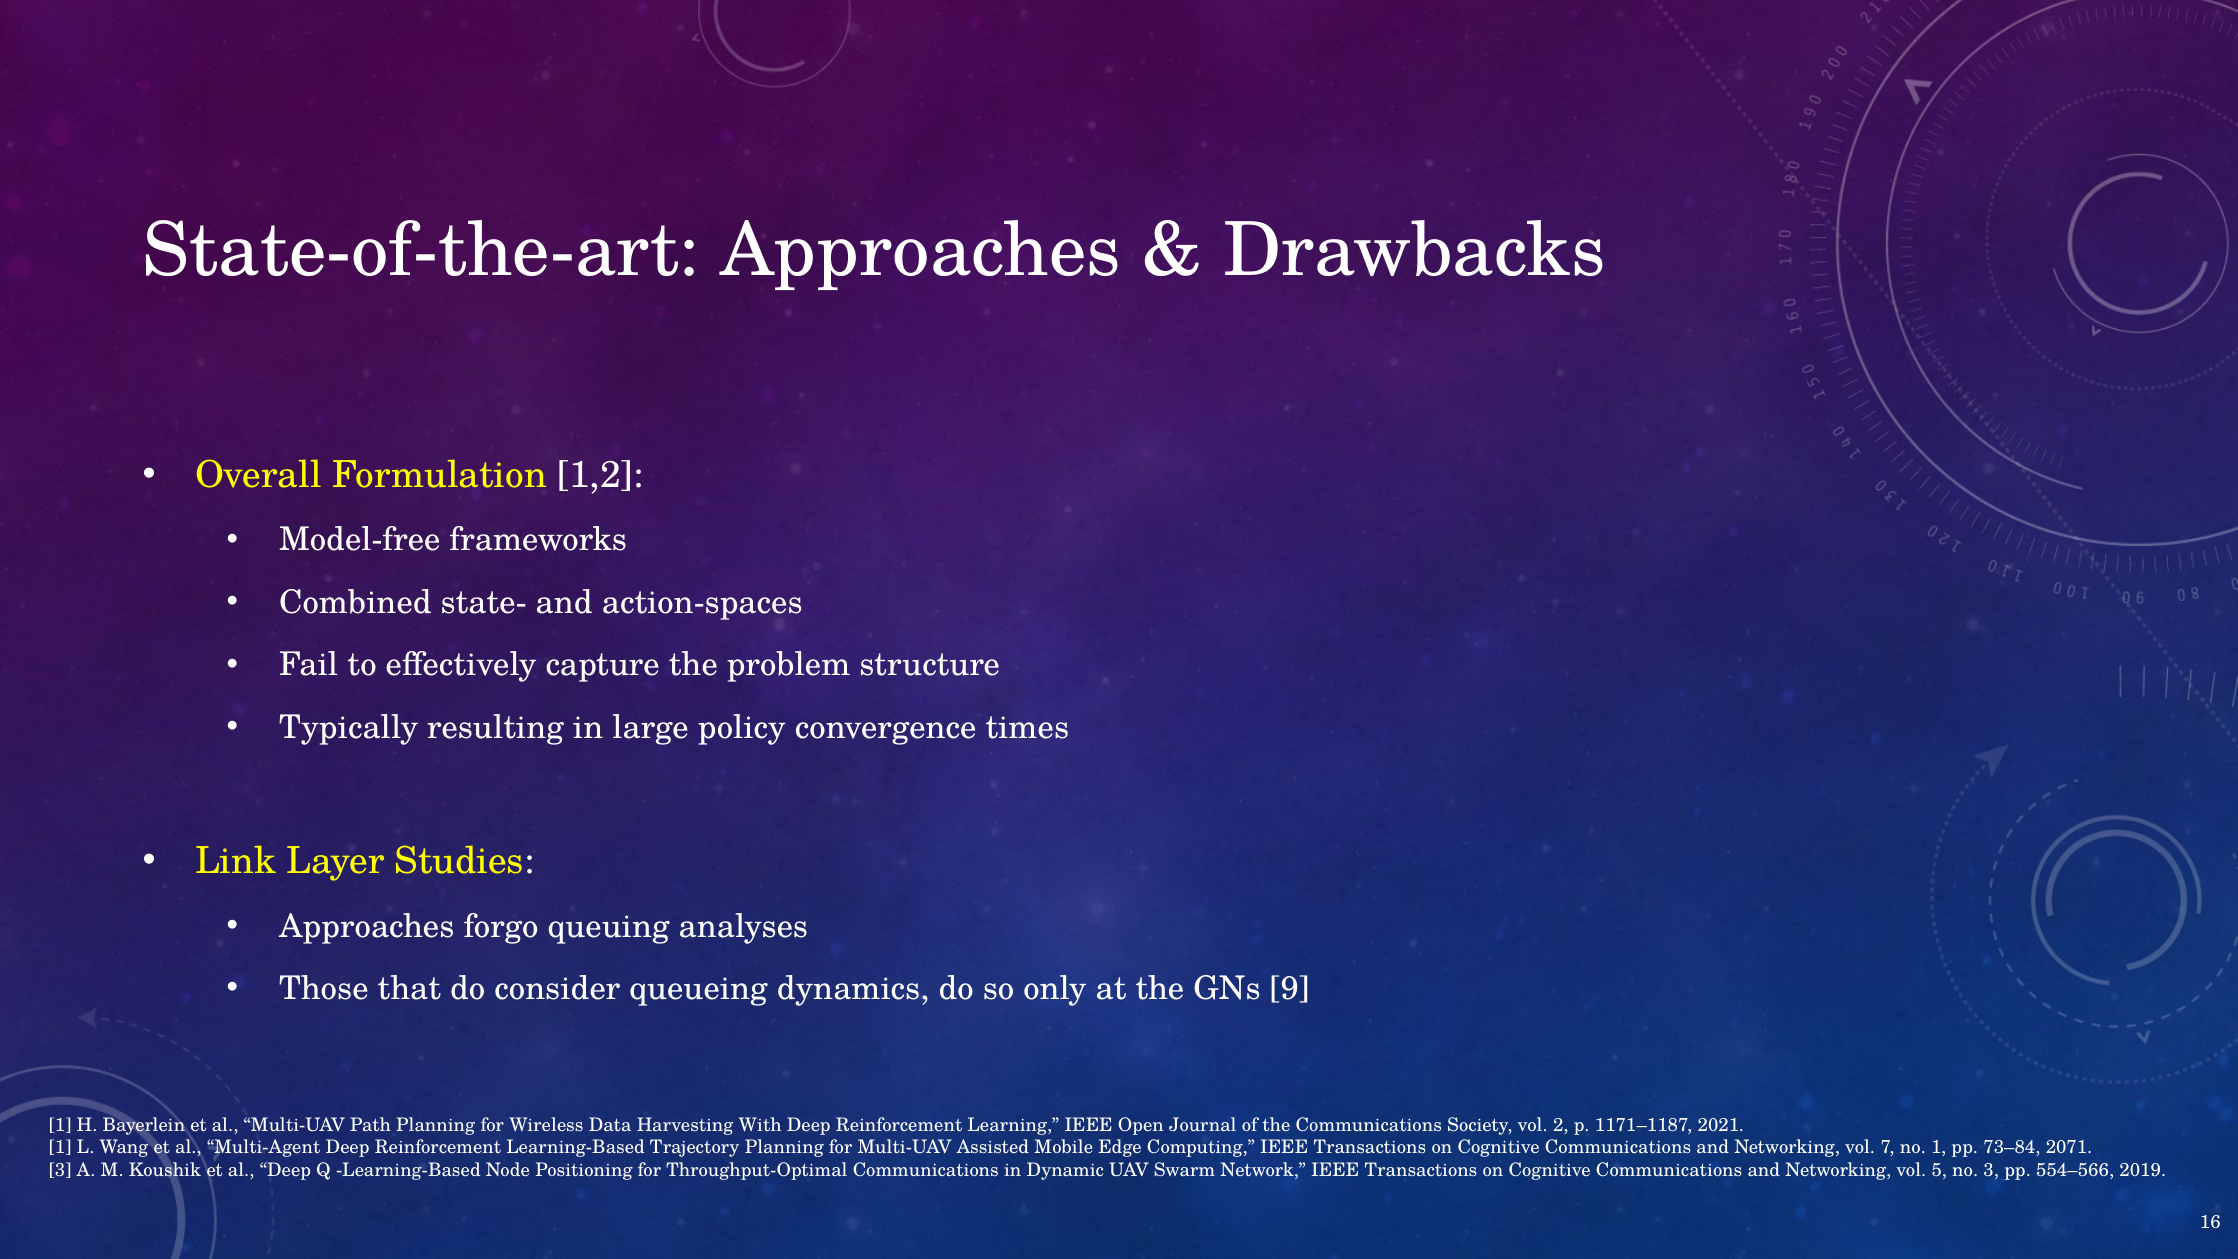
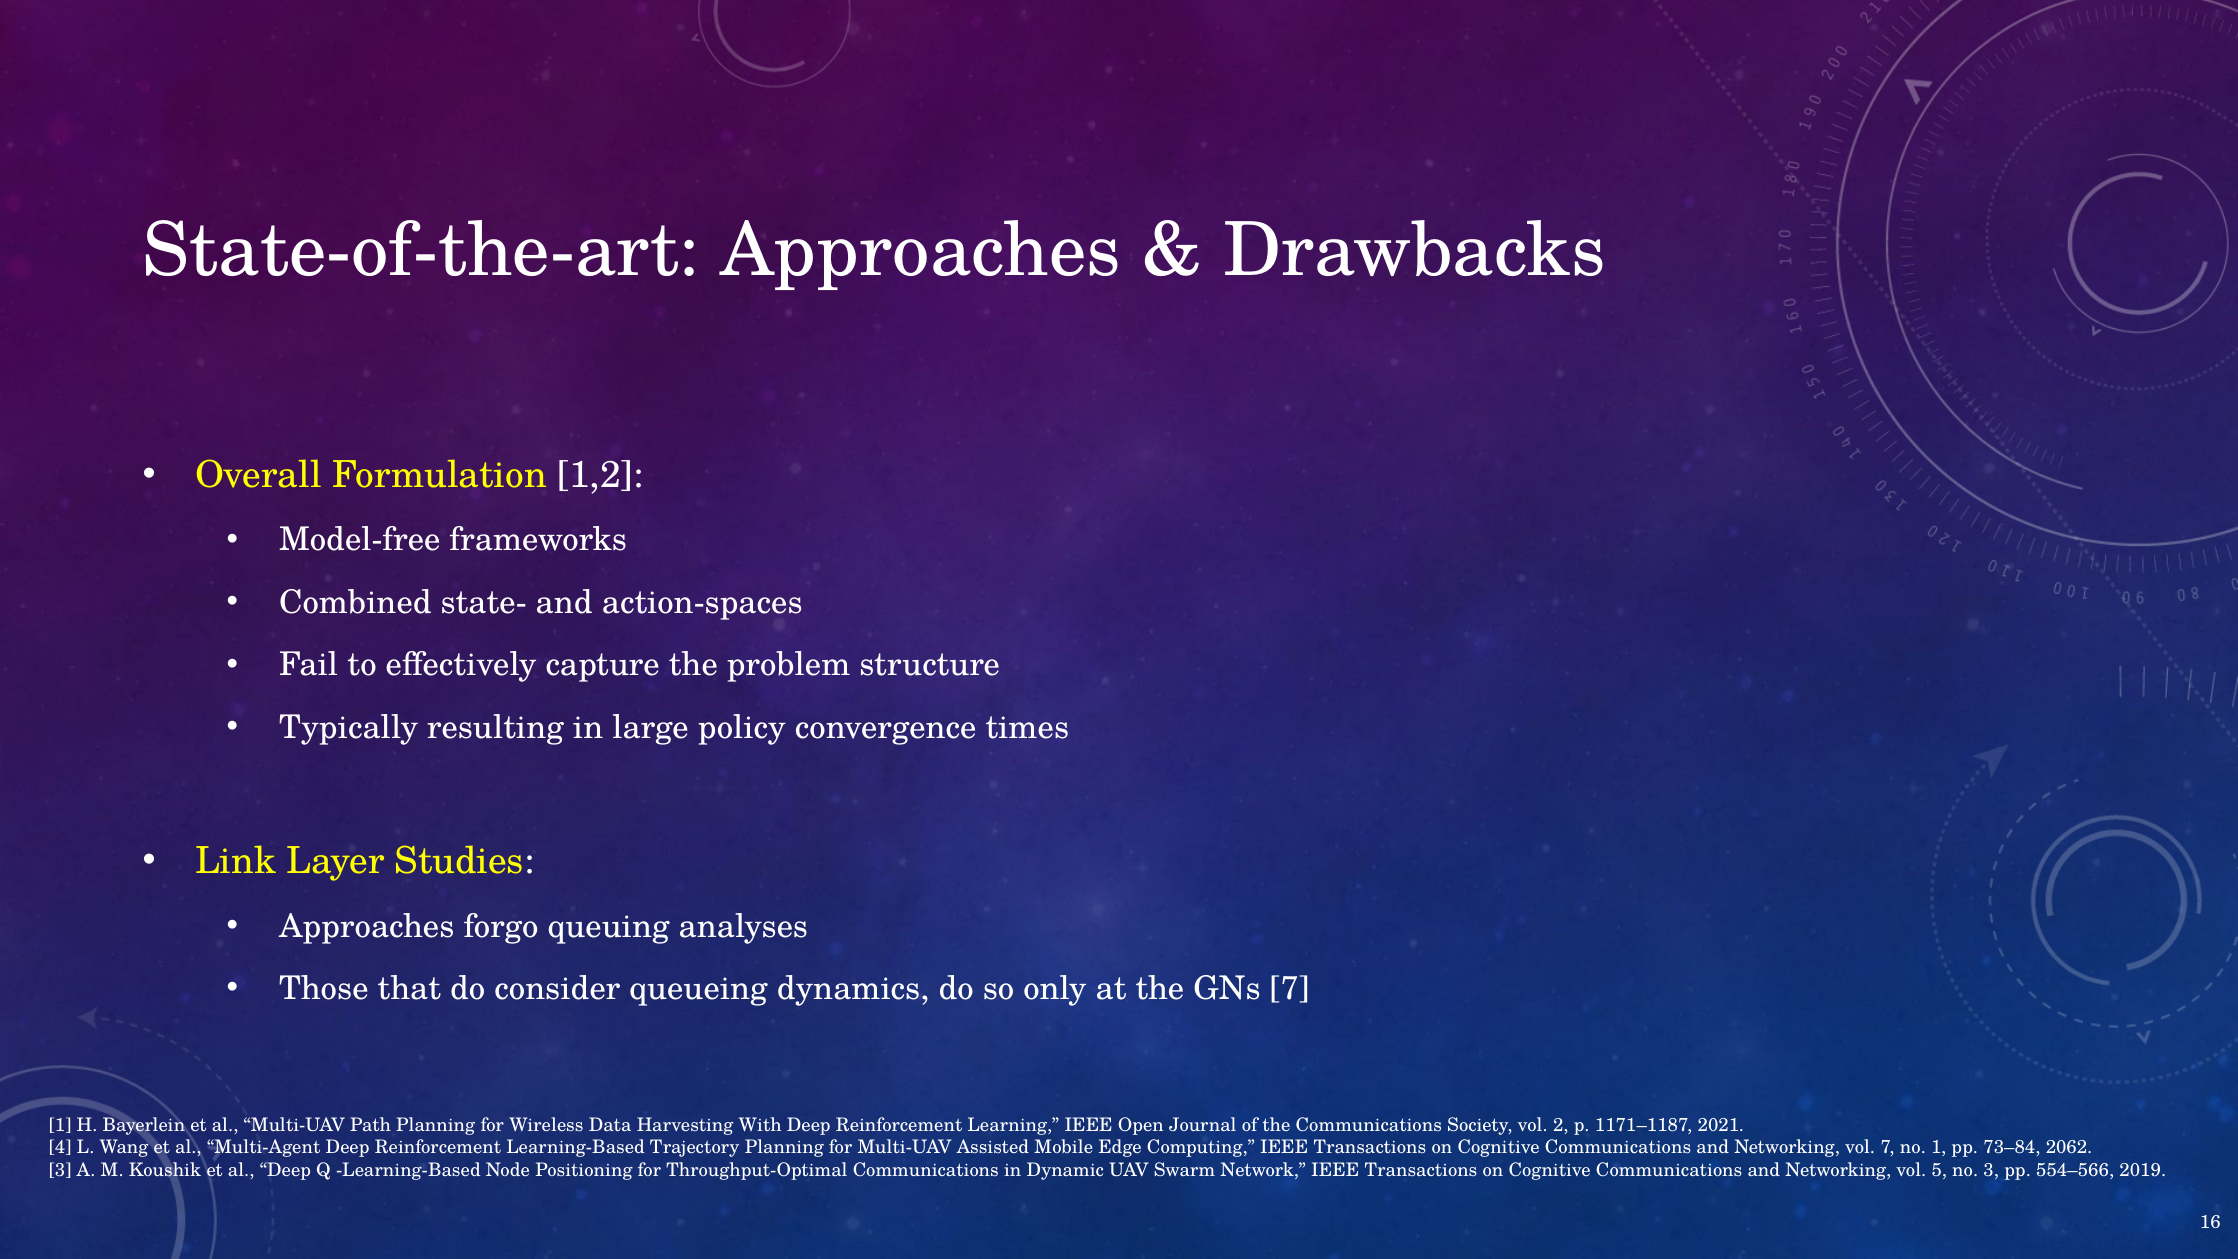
GNs 9: 9 -> 7
1 at (60, 1147): 1 -> 4
2071: 2071 -> 2062
